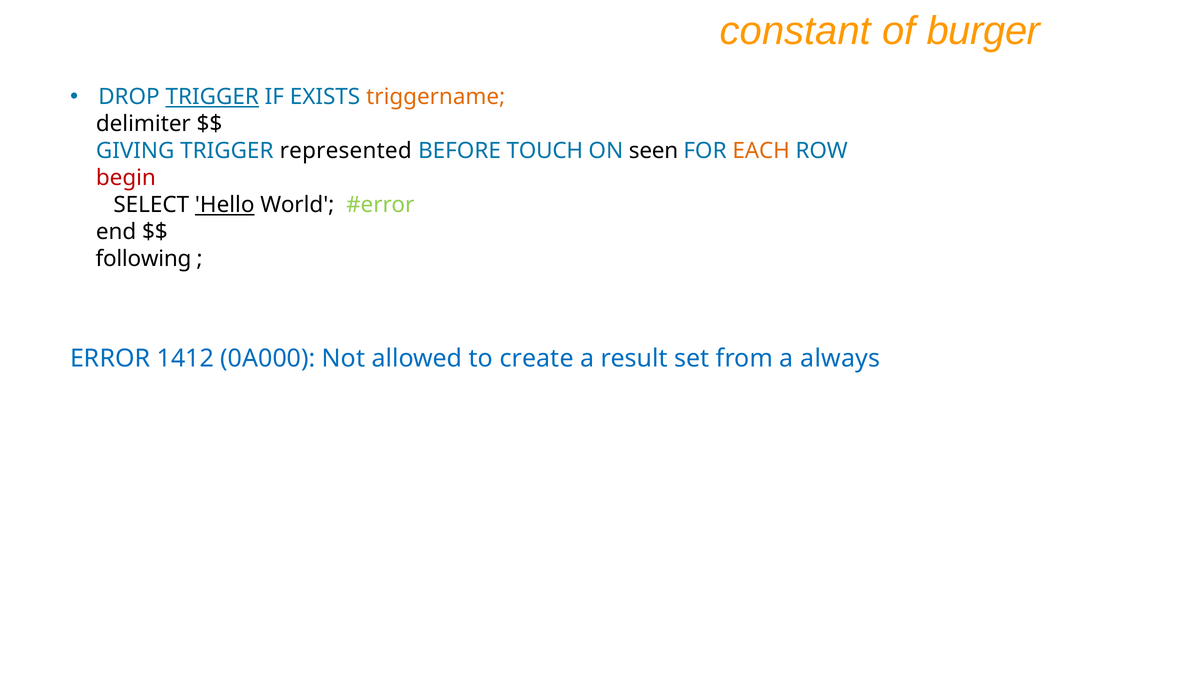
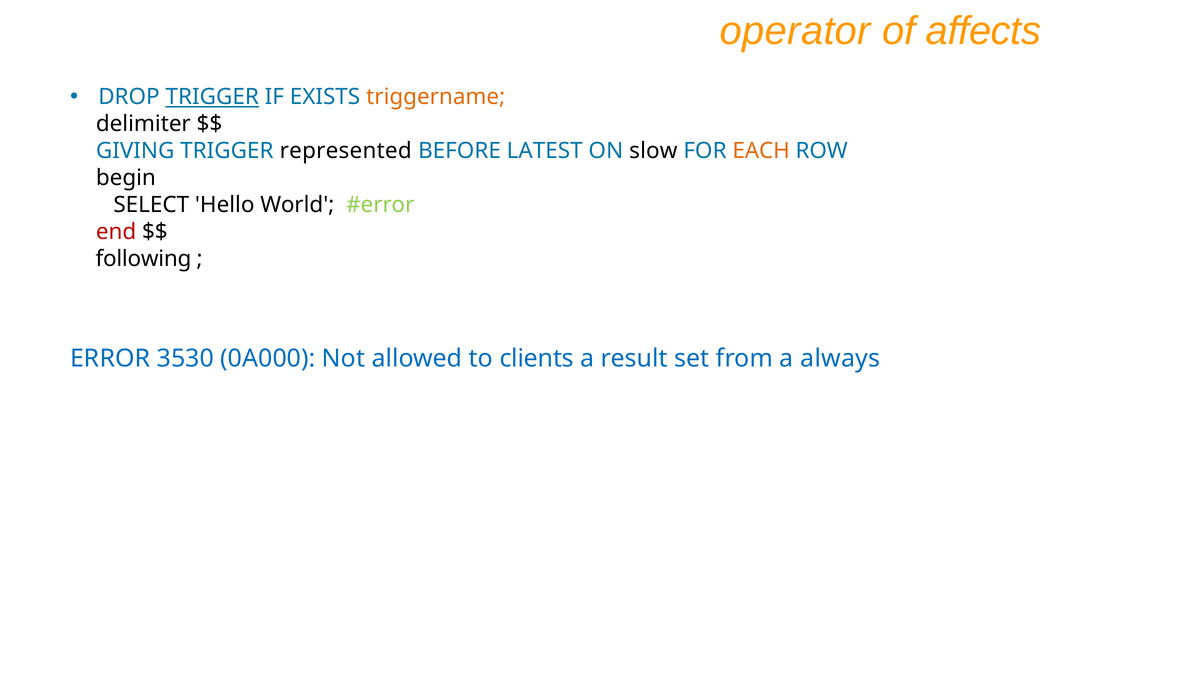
constant: constant -> operator
burger: burger -> affects
TOUCH: TOUCH -> LATEST
seen: seen -> slow
begin colour: red -> black
Hello underline: present -> none
end colour: black -> red
1412: 1412 -> 3530
create: create -> clients
